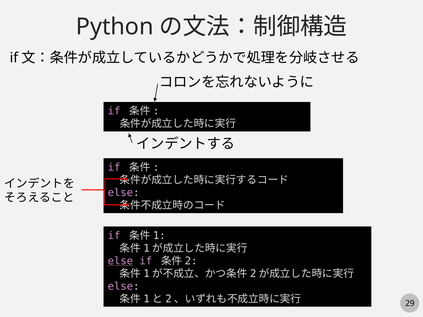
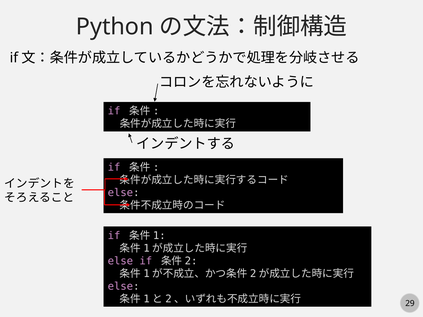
else at (120, 261) underline: present -> none
